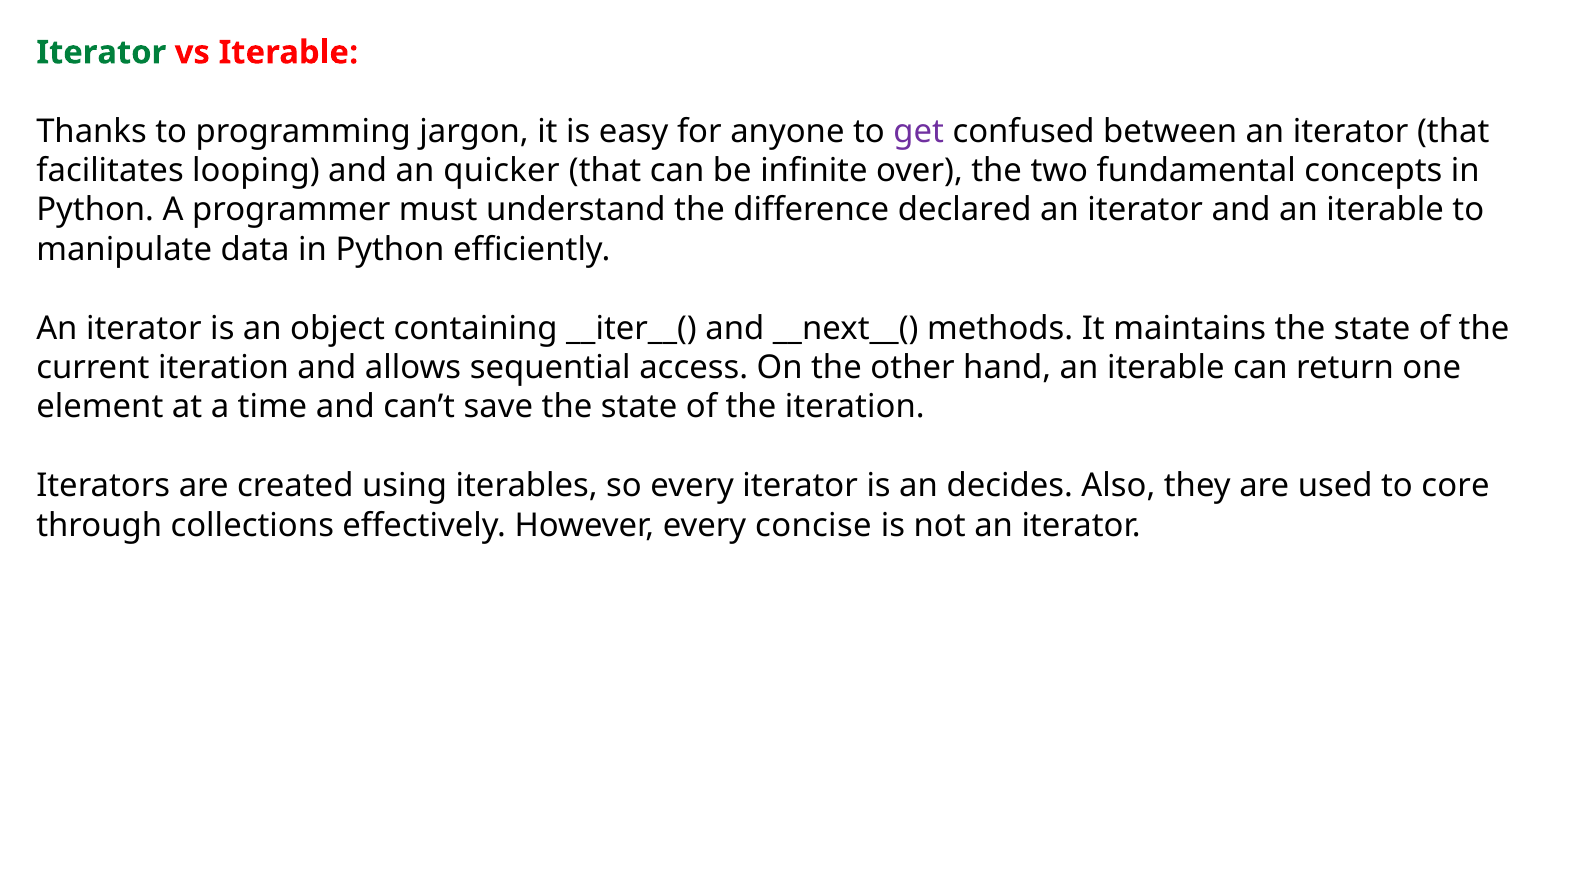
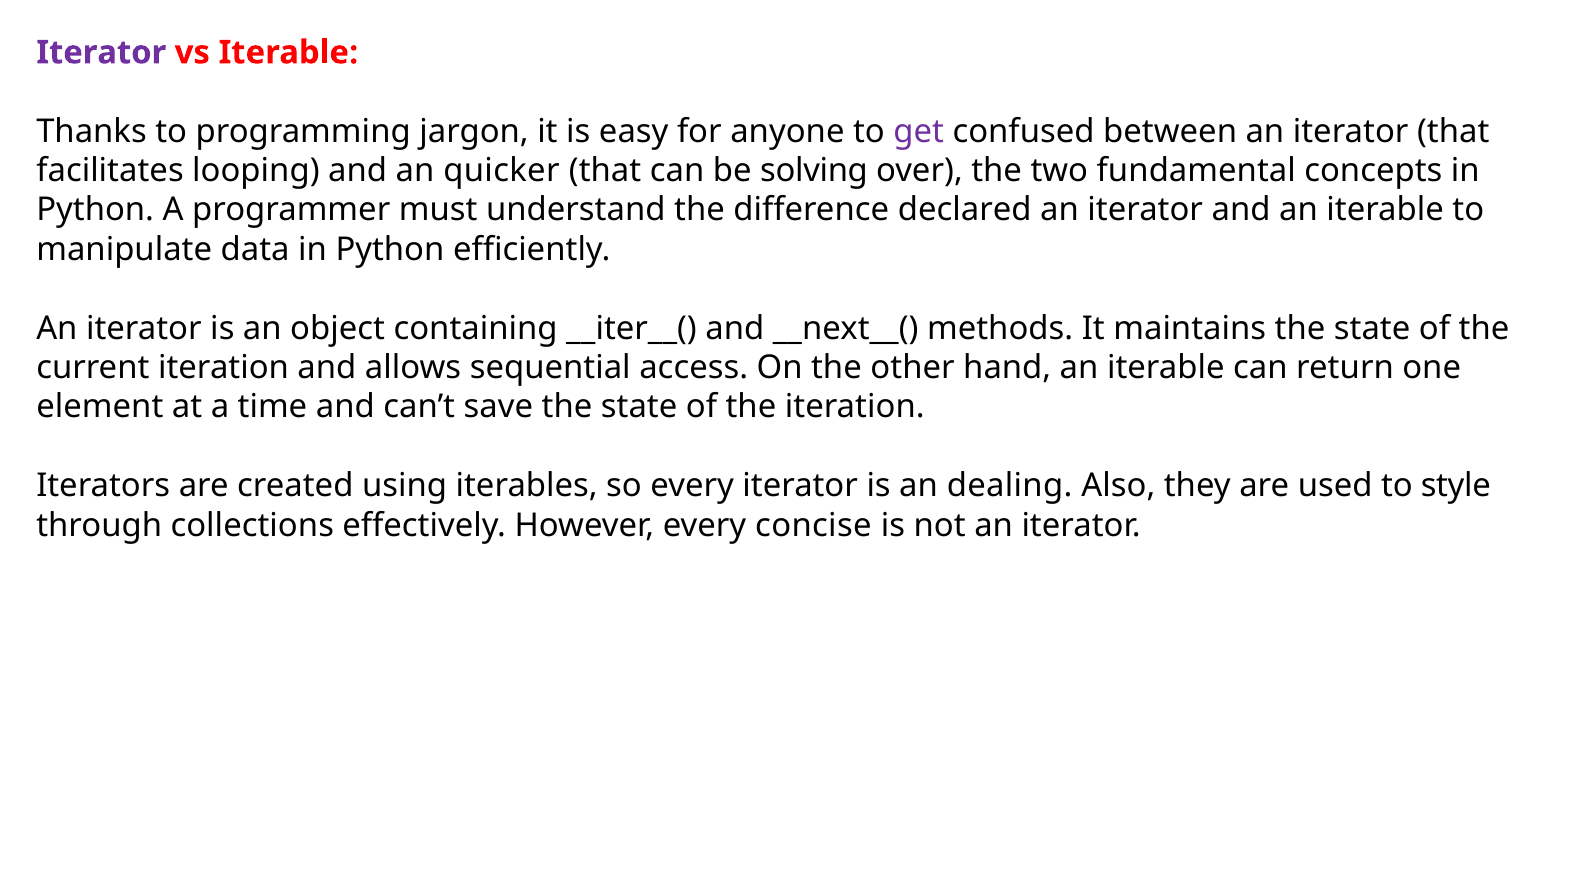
Iterator at (101, 53) colour: green -> purple
infinite: infinite -> solving
decides: decides -> dealing
core: core -> style
